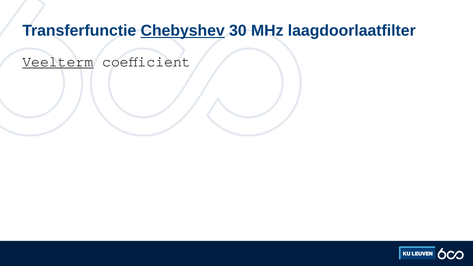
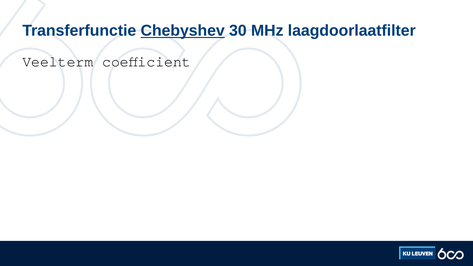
Veelterm underline: present -> none
